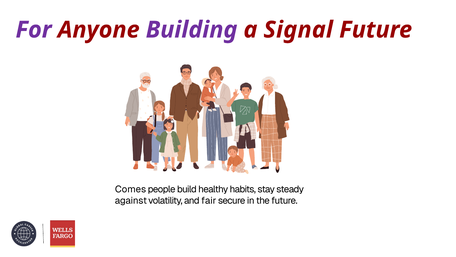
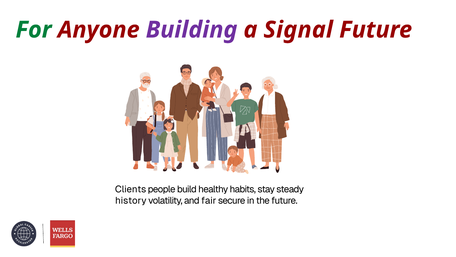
For colour: purple -> green
Comes: Comes -> Clients
against: against -> history
